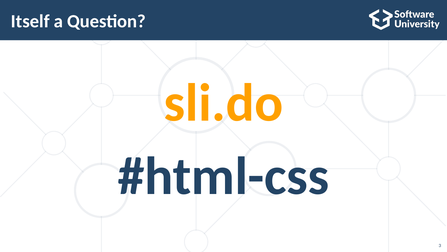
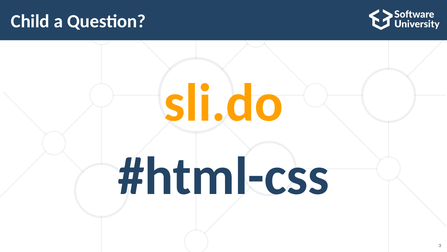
Itself: Itself -> Child
